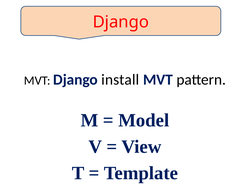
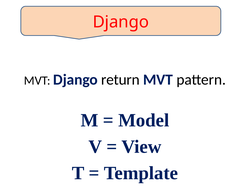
install: install -> return
